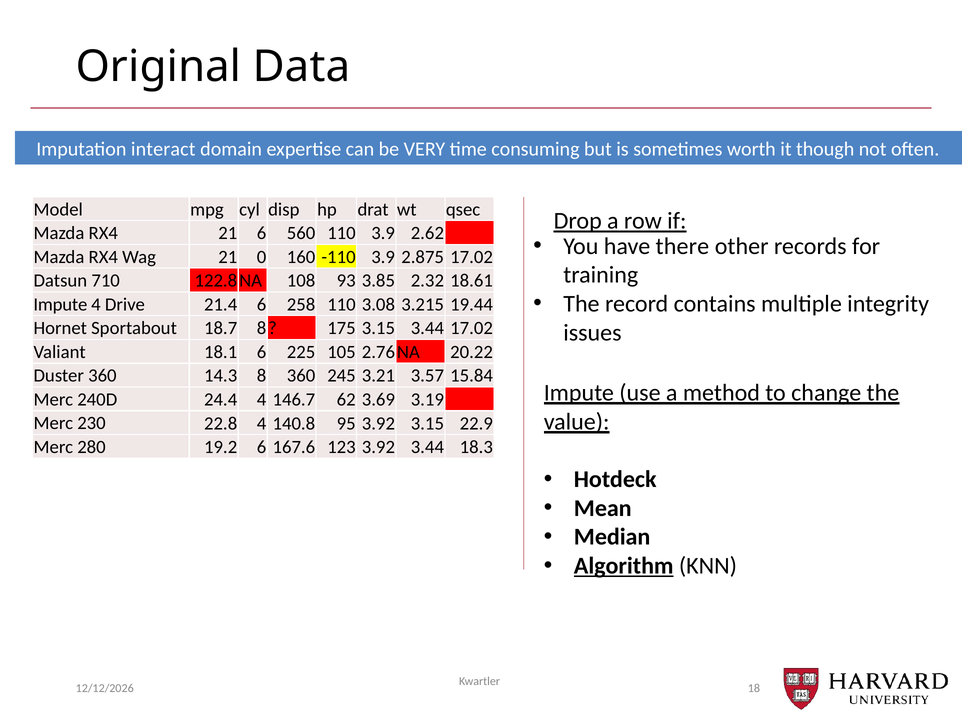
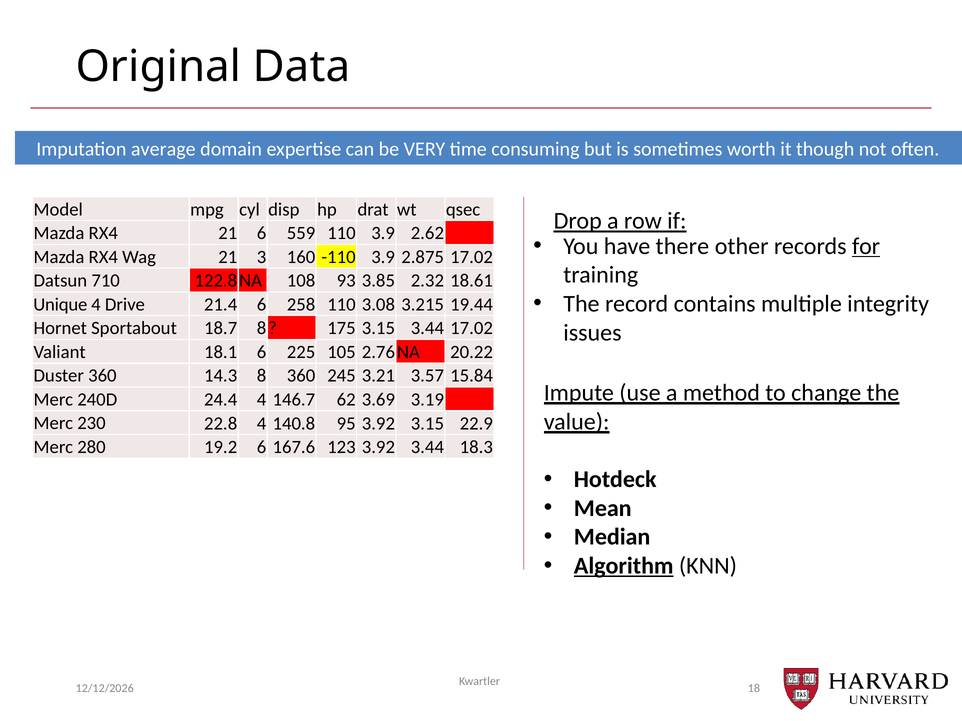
interact: interact -> average
560: 560 -> 559
for underline: none -> present
0: 0 -> 3
Impute at (60, 305): Impute -> Unique
